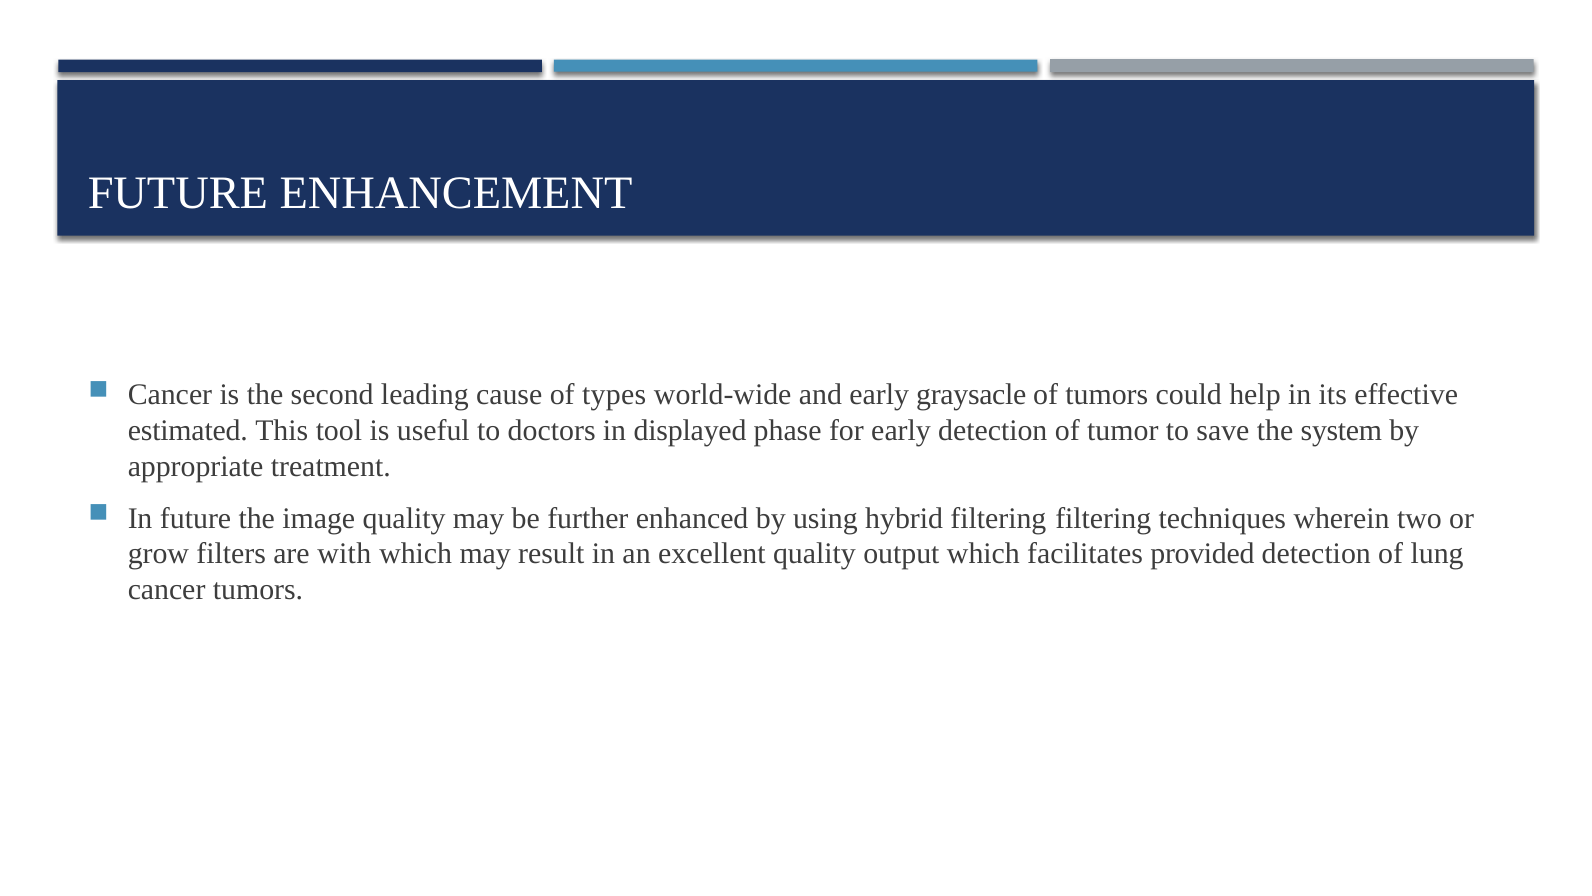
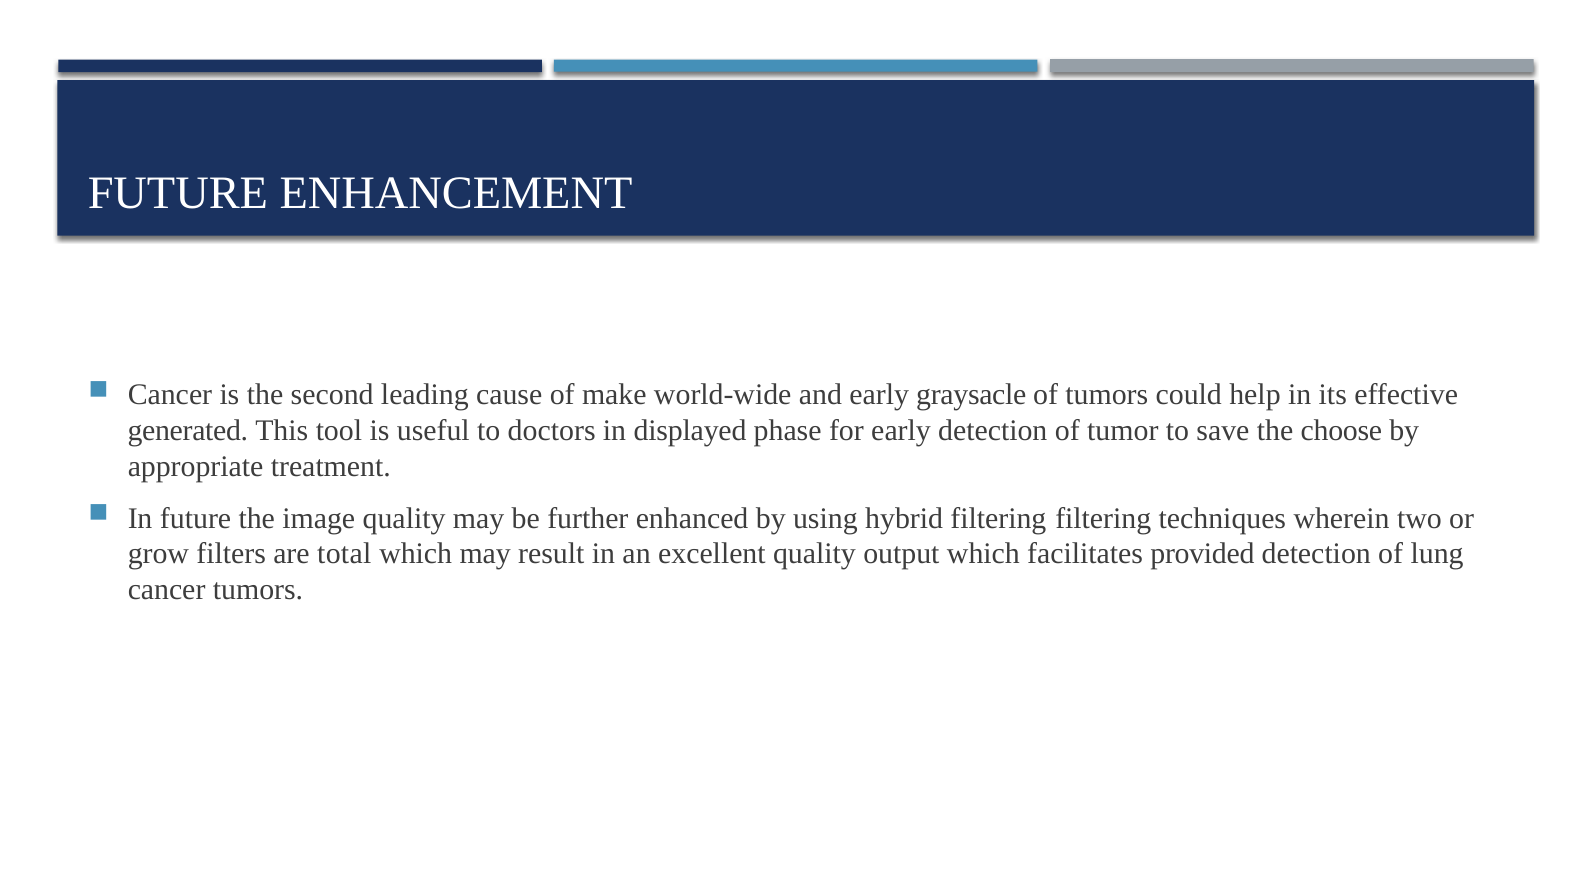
types: types -> make
estimated: estimated -> generated
system: system -> choose
with: with -> total
